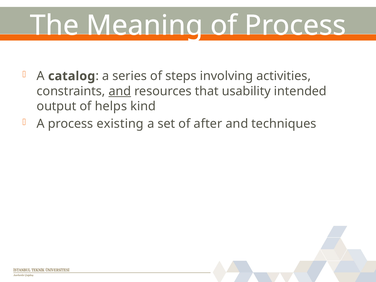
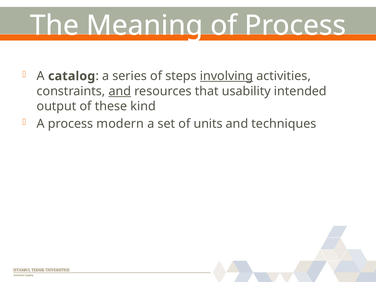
involving underline: none -> present
helps: helps -> these
existing: existing -> modern
after: after -> units
